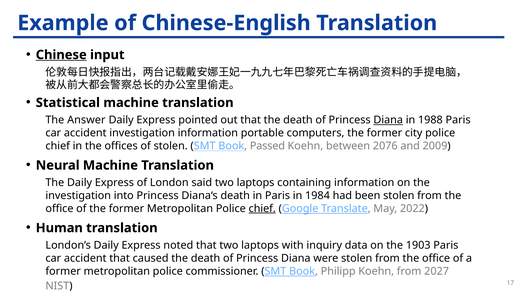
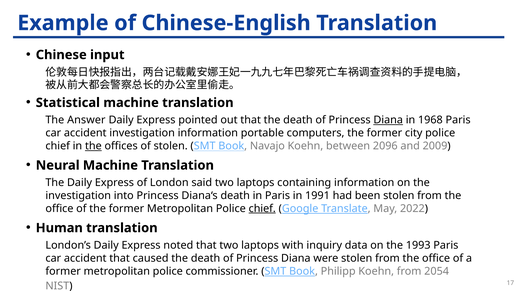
Chinese underline: present -> none
1988: 1988 -> 1968
the at (93, 146) underline: none -> present
Passed: Passed -> Navajo
2076: 2076 -> 2096
1984: 1984 -> 1991
1903: 1903 -> 1993
2027: 2027 -> 2054
